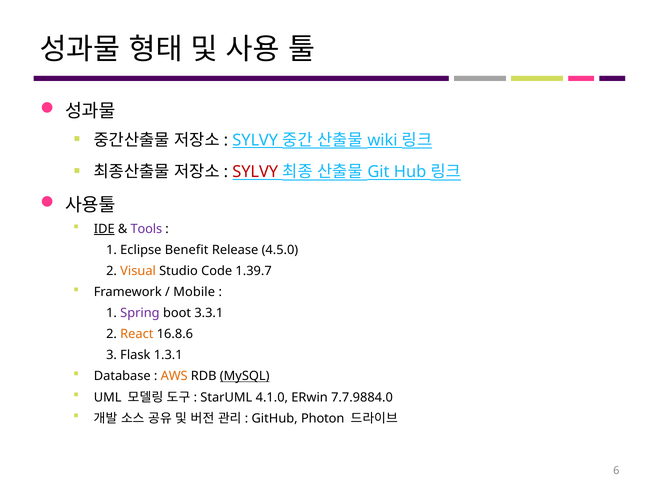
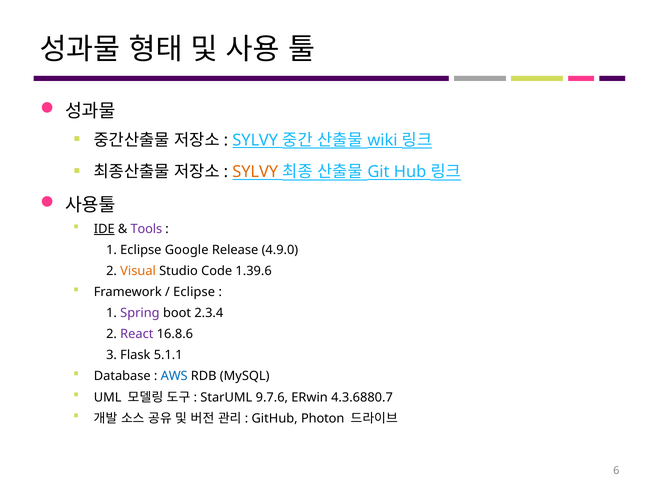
SYLVY at (255, 172) colour: red -> orange
Benefit: Benefit -> Google
4.5.0: 4.5.0 -> 4.9.0
1.39.7: 1.39.7 -> 1.39.6
Mobile at (194, 292): Mobile -> Eclipse
3.3.1: 3.3.1 -> 2.3.4
React colour: orange -> purple
1.3.1: 1.3.1 -> 5.1.1
AWS colour: orange -> blue
MySQL underline: present -> none
4.1.0: 4.1.0 -> 9.7.6
7.7.9884.0: 7.7.9884.0 -> 4.3.6880.7
